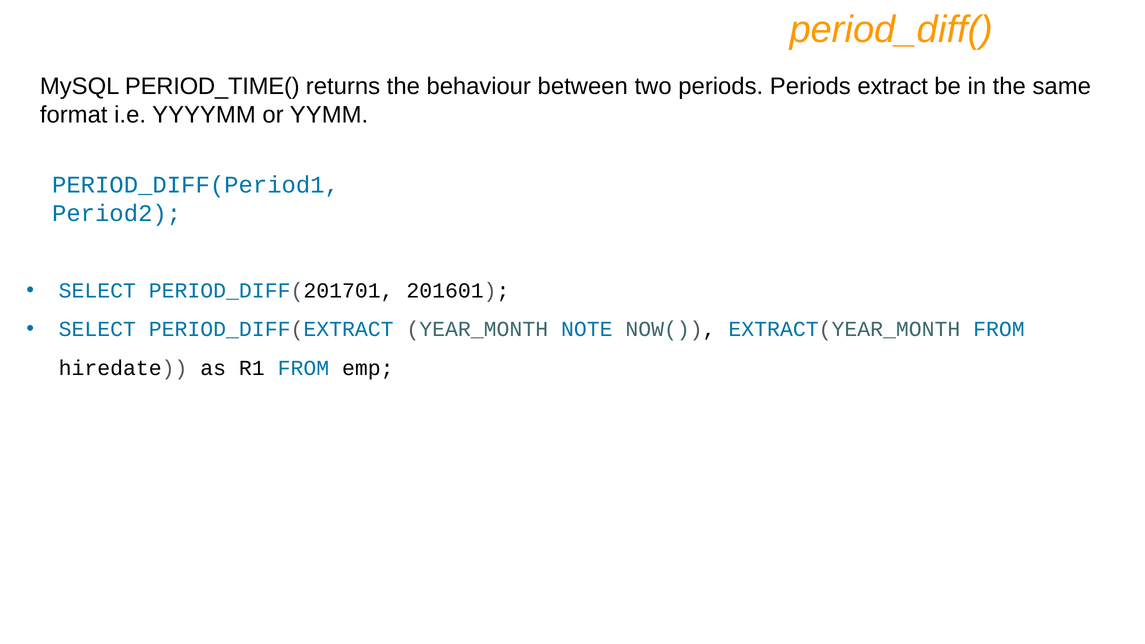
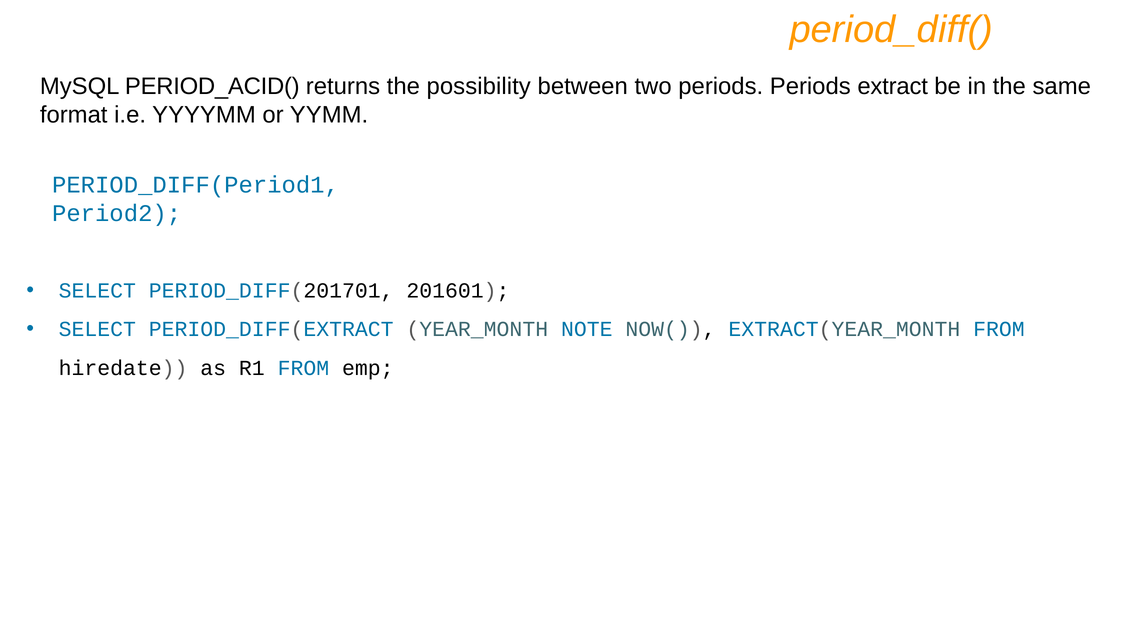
PERIOD_TIME(: PERIOD_TIME( -> PERIOD_ACID(
behaviour: behaviour -> possibility
